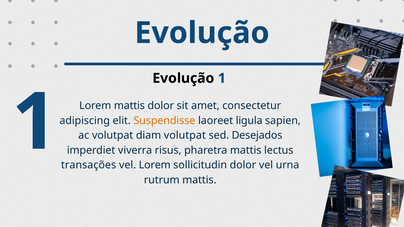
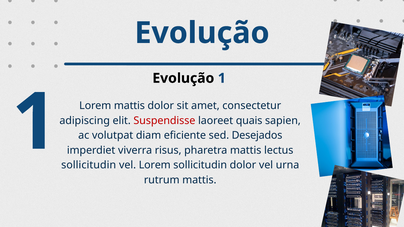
Suspendisse colour: orange -> red
ligula: ligula -> quais
diam volutpat: volutpat -> eficiente
transações at (89, 165): transações -> sollicitudin
